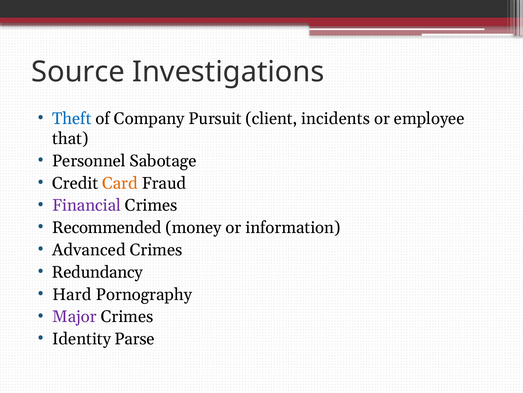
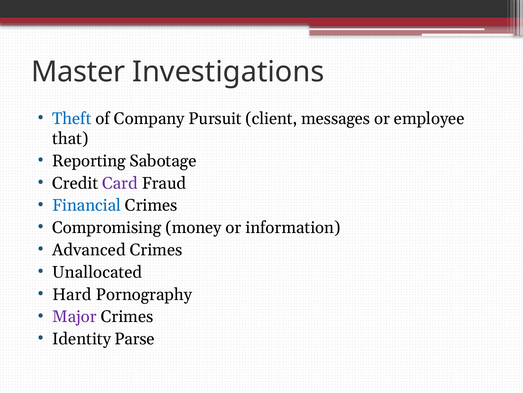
Source: Source -> Master
incidents: incidents -> messages
Personnel: Personnel -> Reporting
Card colour: orange -> purple
Financial colour: purple -> blue
Recommended: Recommended -> Compromising
Redundancy: Redundancy -> Unallocated
